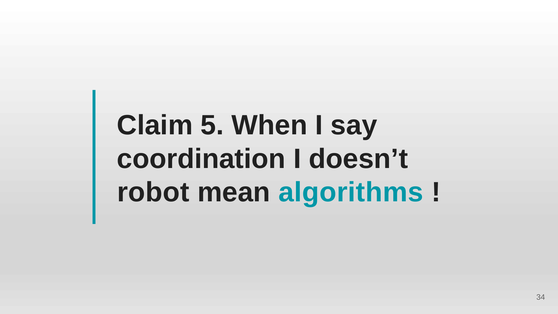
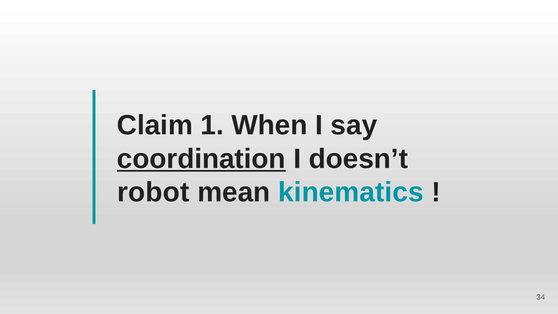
5: 5 -> 1
coordination underline: none -> present
algorithms: algorithms -> kinematics
